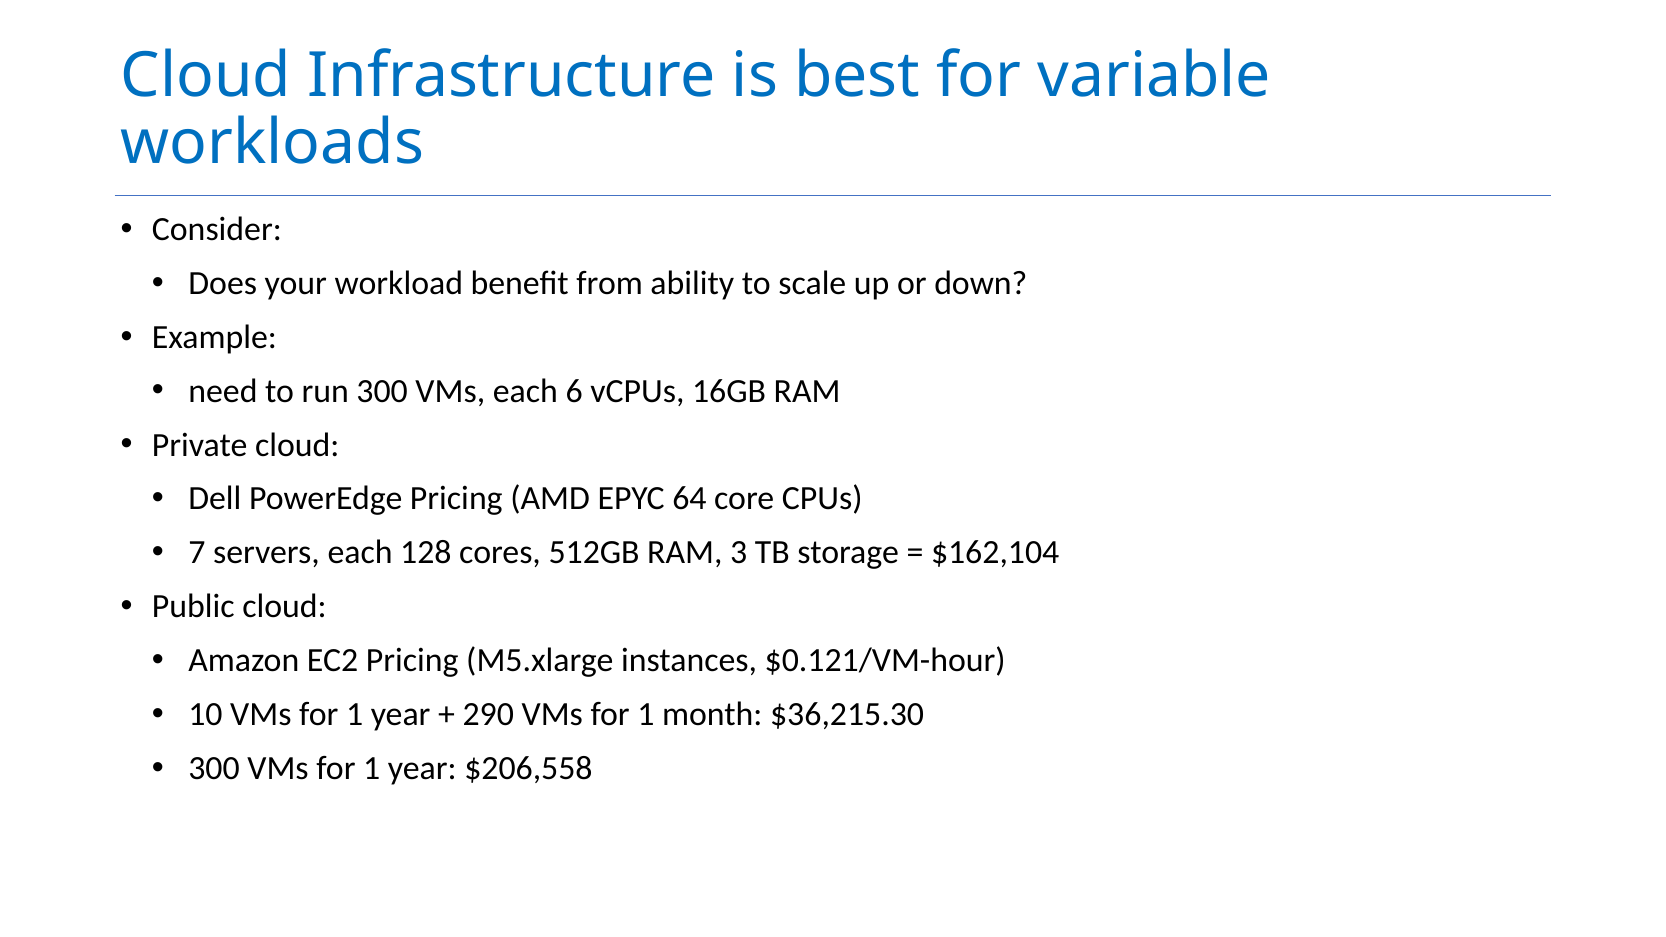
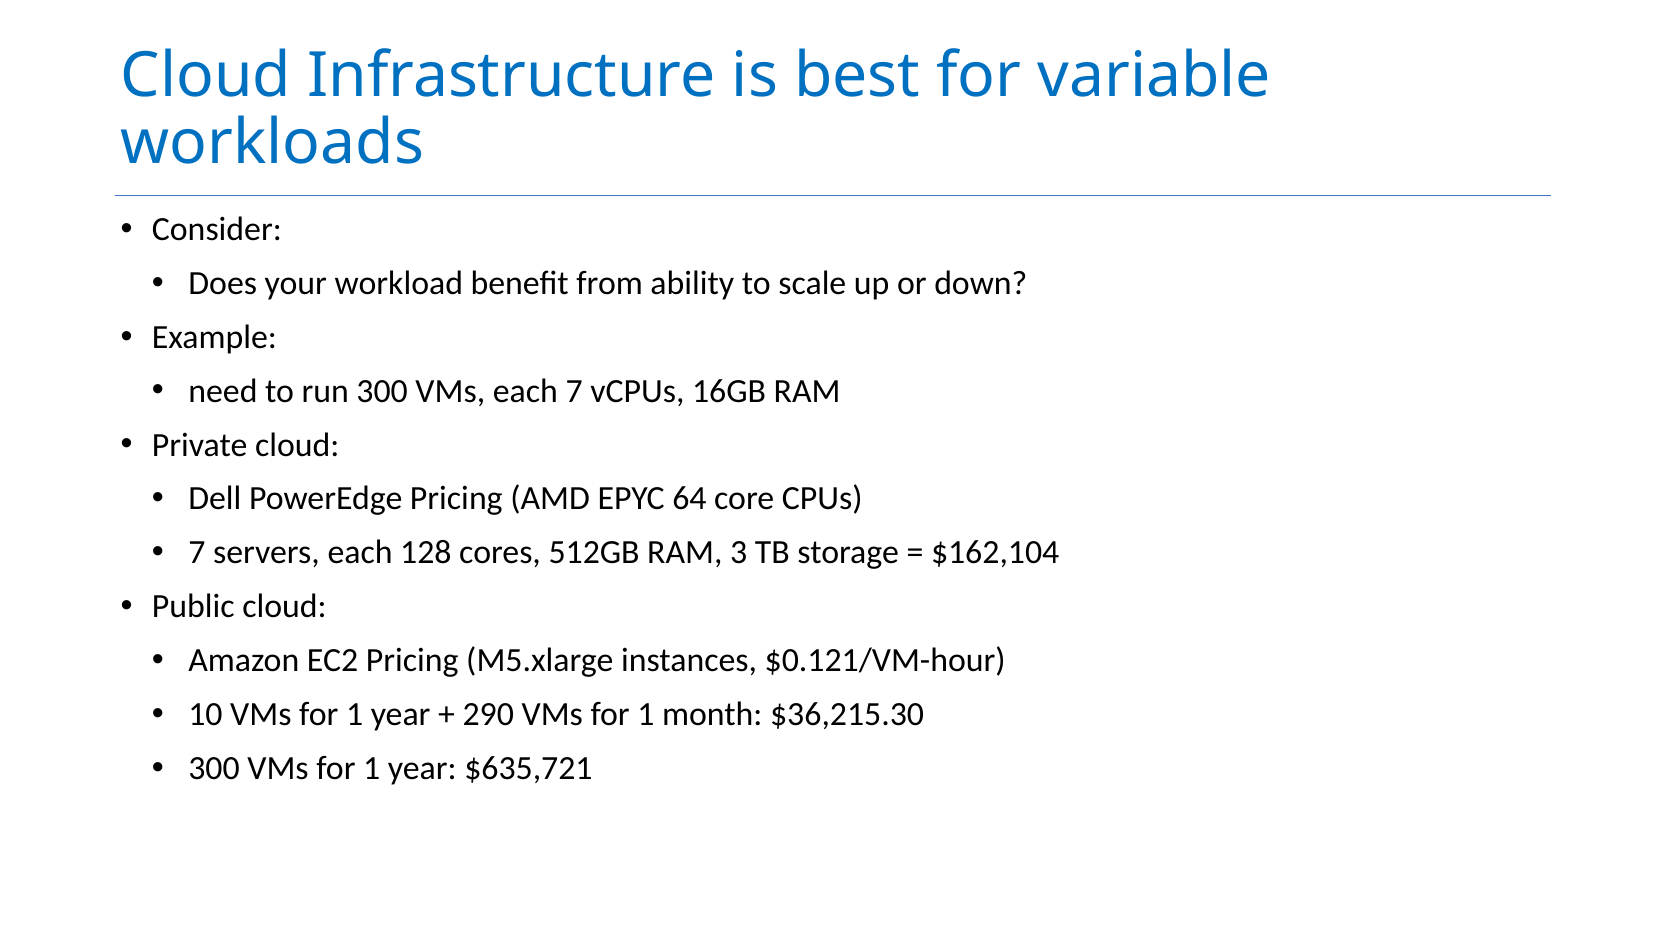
each 6: 6 -> 7
$206,558: $206,558 -> $635,721
